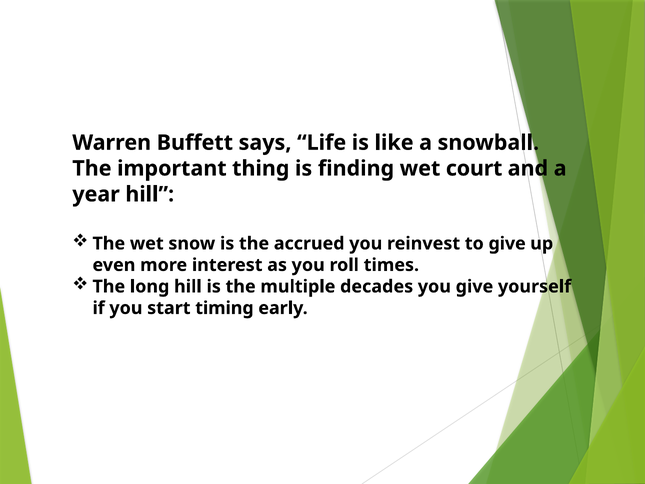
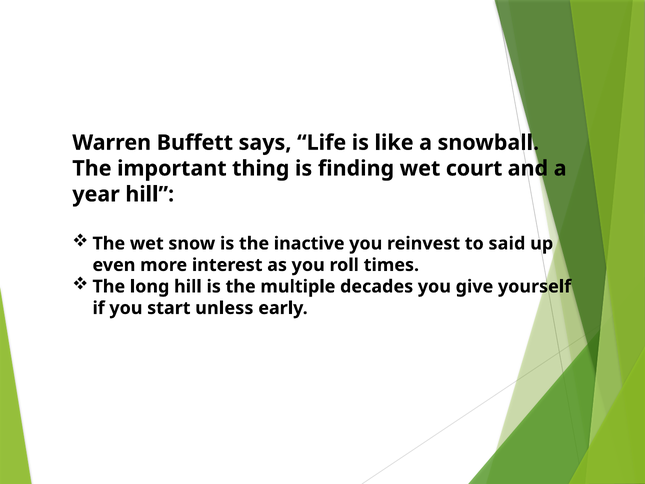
accrued: accrued -> inactive
to give: give -> said
timing: timing -> unless
